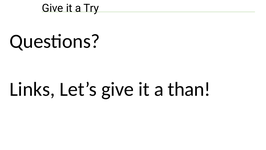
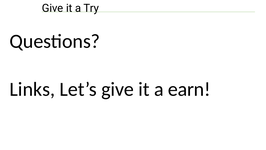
than: than -> earn
